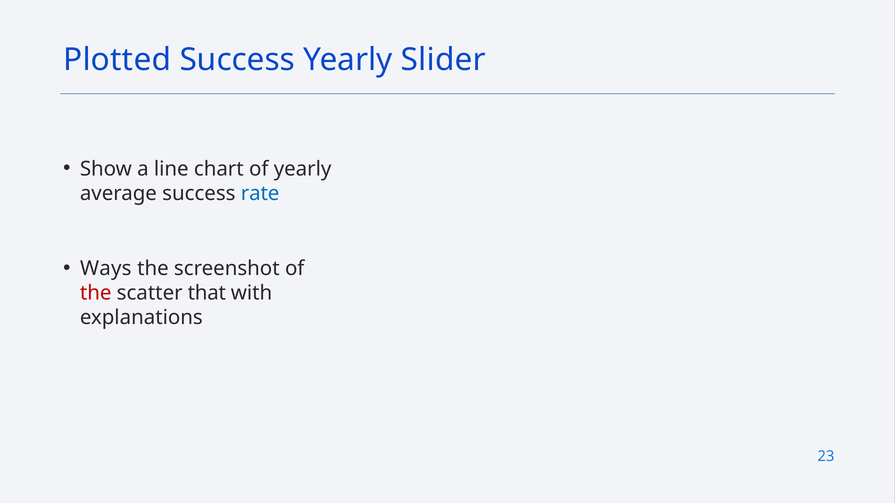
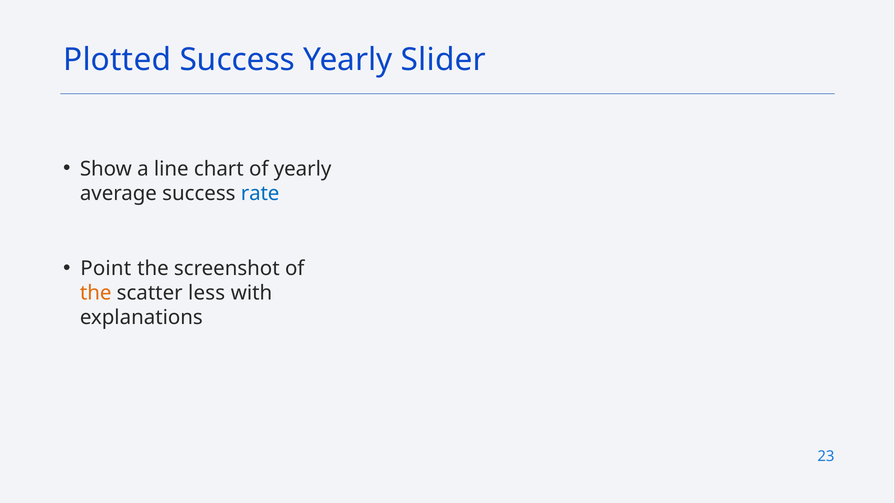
Ways: Ways -> Point
the at (96, 293) colour: red -> orange
that: that -> less
